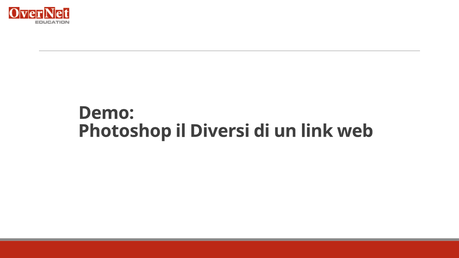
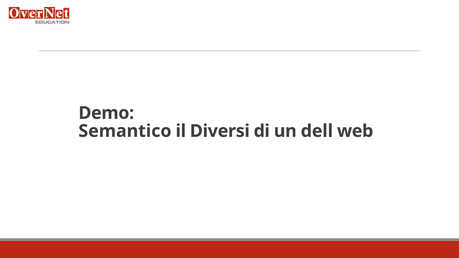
Photoshop: Photoshop -> Semantico
link: link -> dell
